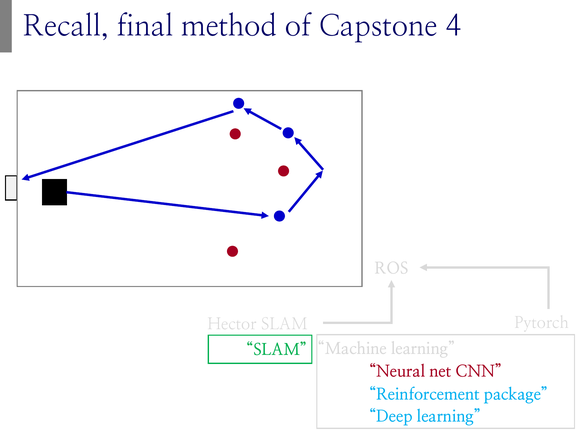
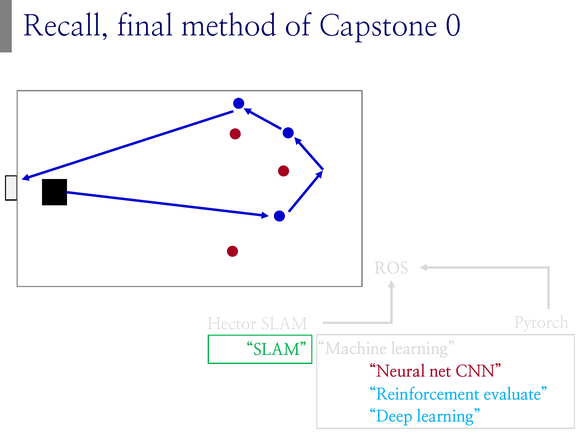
4: 4 -> 0
package: package -> evaluate
